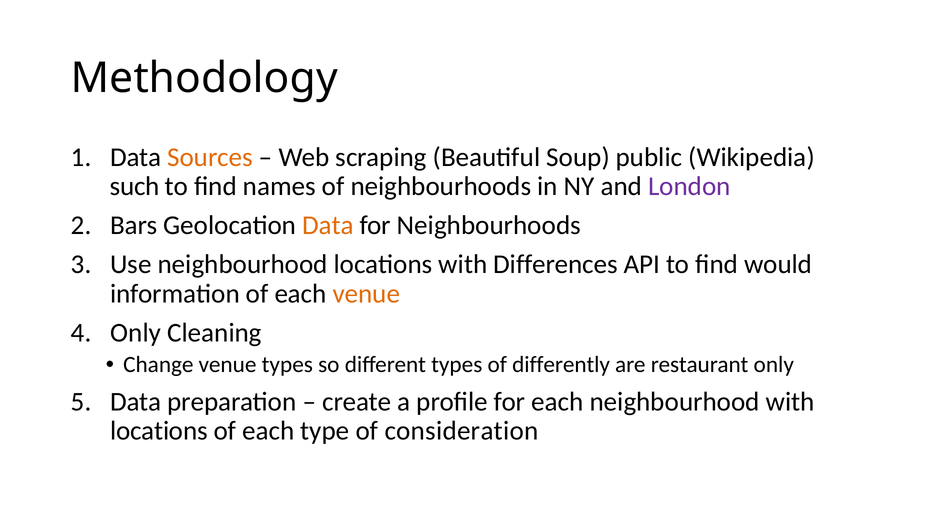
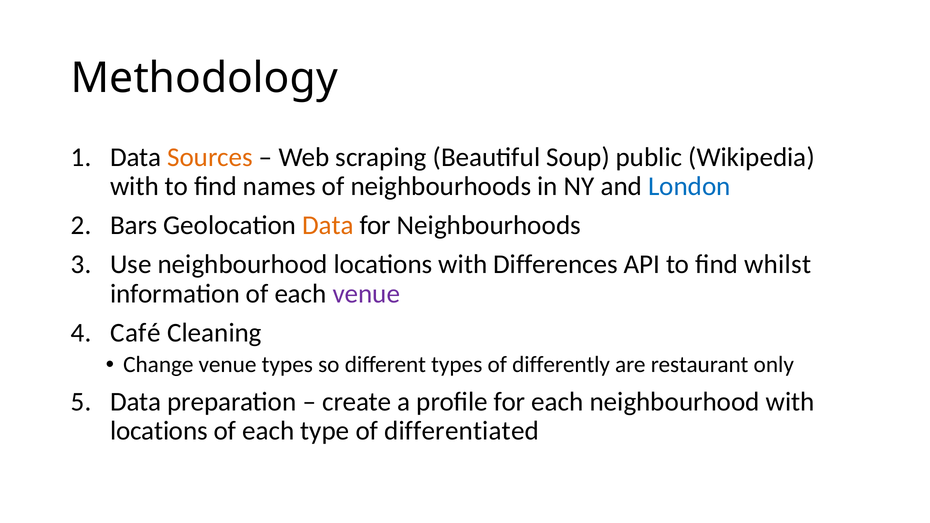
such at (135, 187): such -> with
London colour: purple -> blue
would: would -> whilst
venue at (366, 294) colour: orange -> purple
Only at (136, 333): Only -> Café
consideration: consideration -> differentiated
